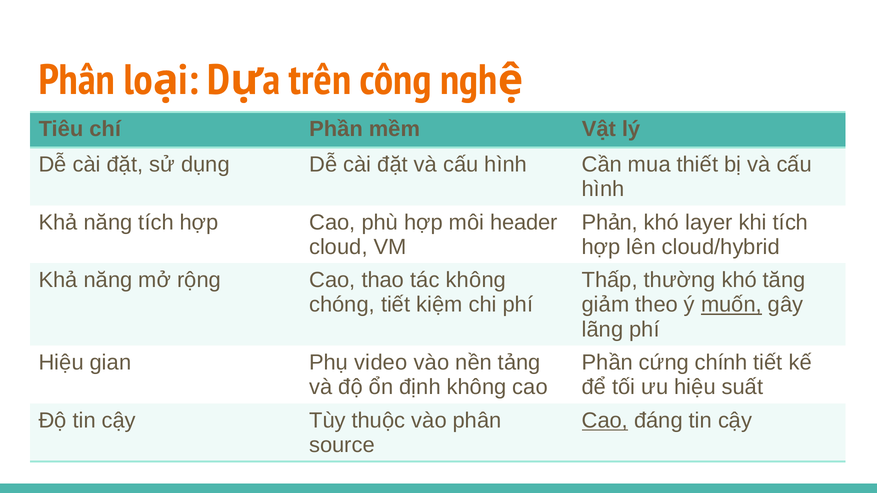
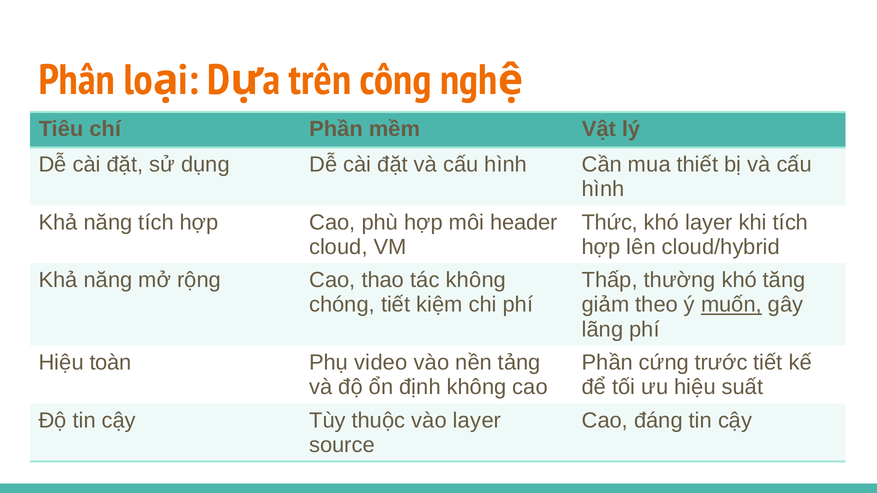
Phản: Phản -> Thức
gian: gian -> toàn
chính: chính -> trước
vào phân: phân -> layer
Cao at (605, 421) underline: present -> none
